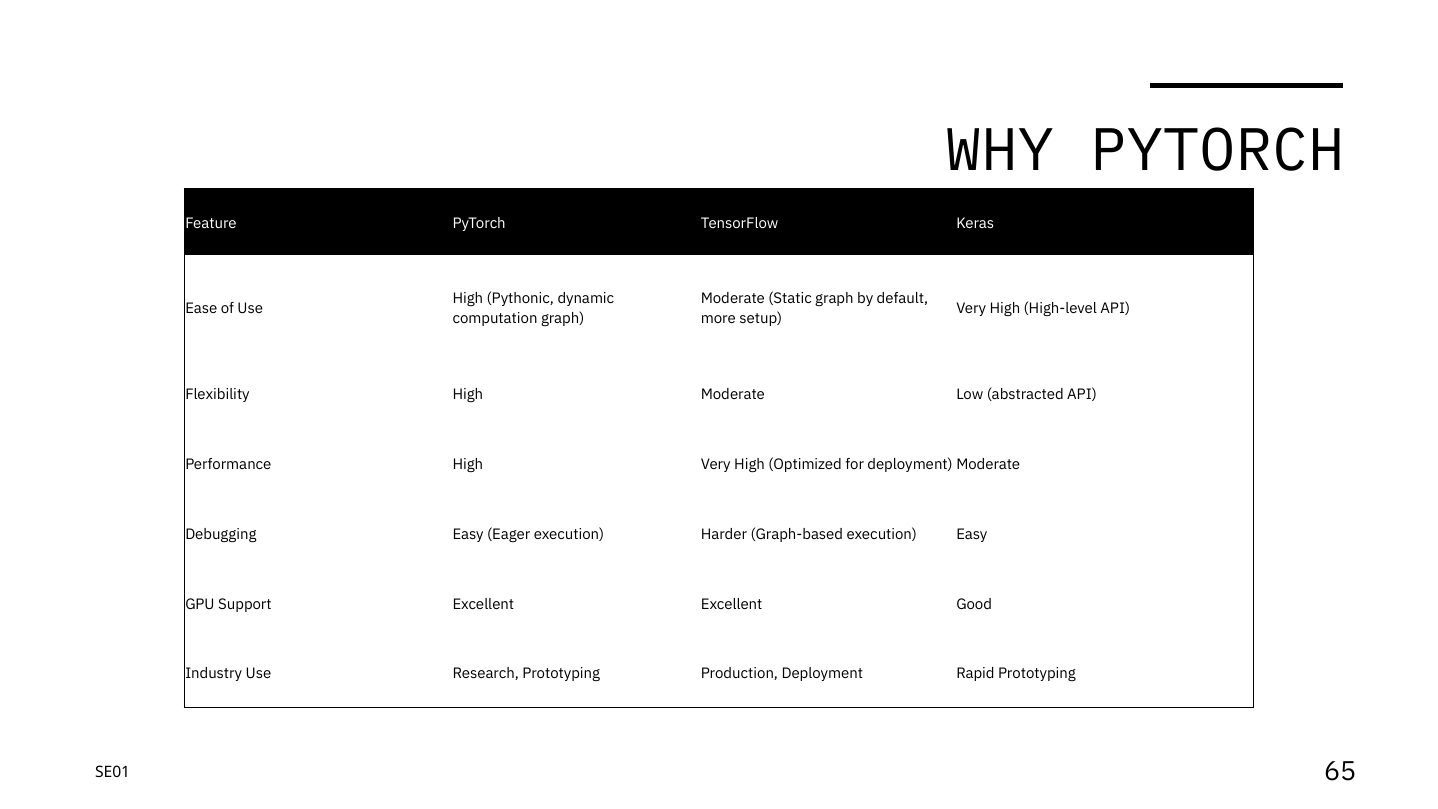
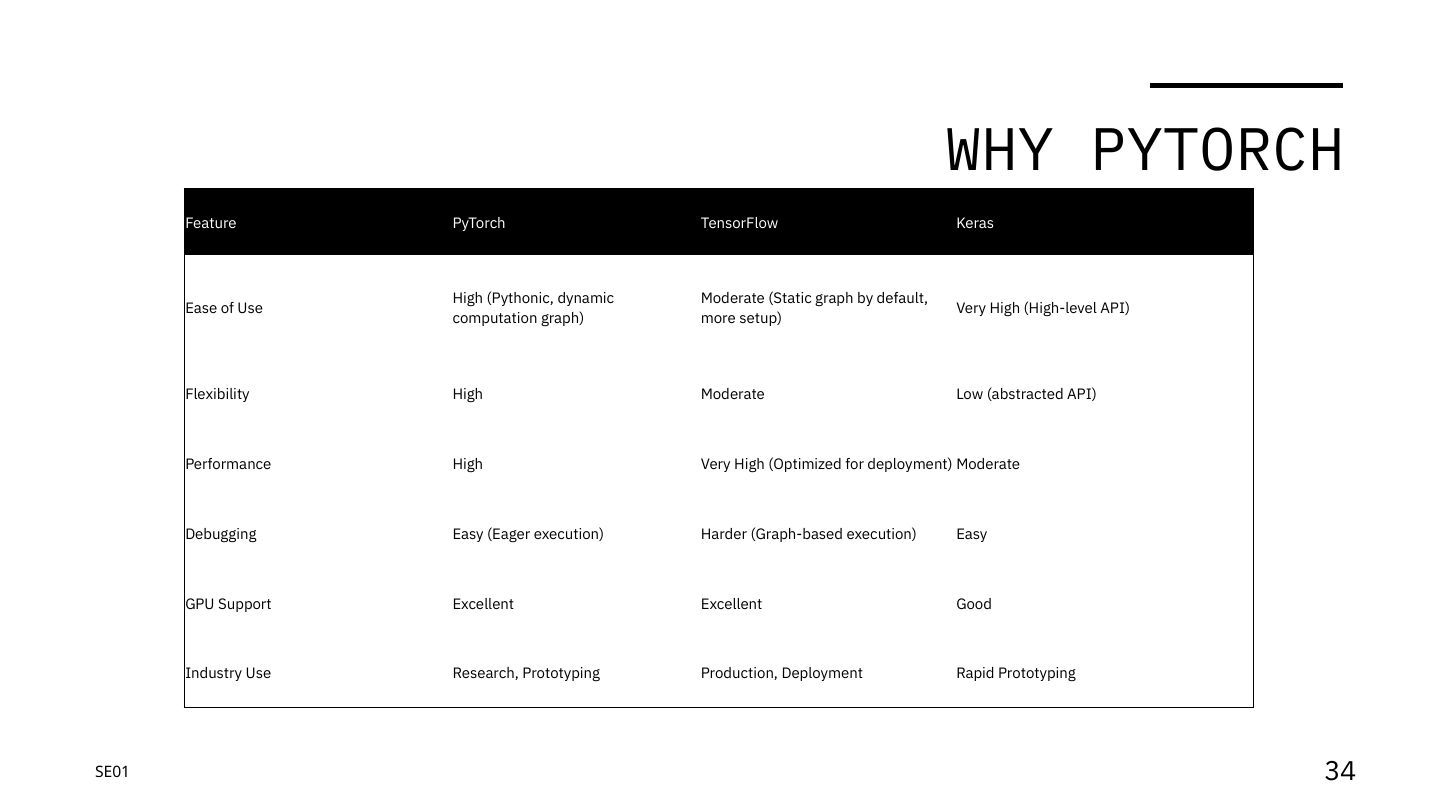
65: 65 -> 34
